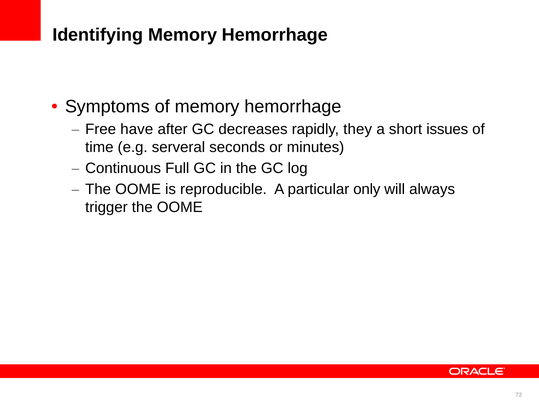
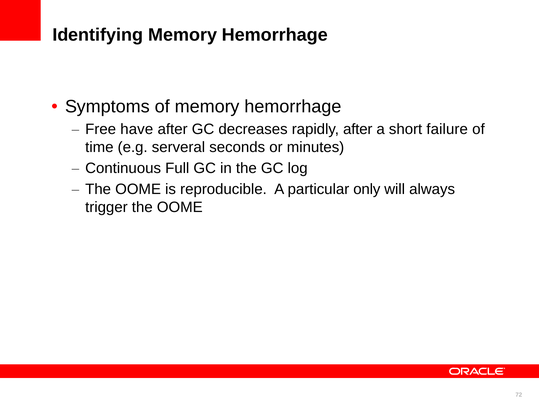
rapidly they: they -> after
issues: issues -> failure
